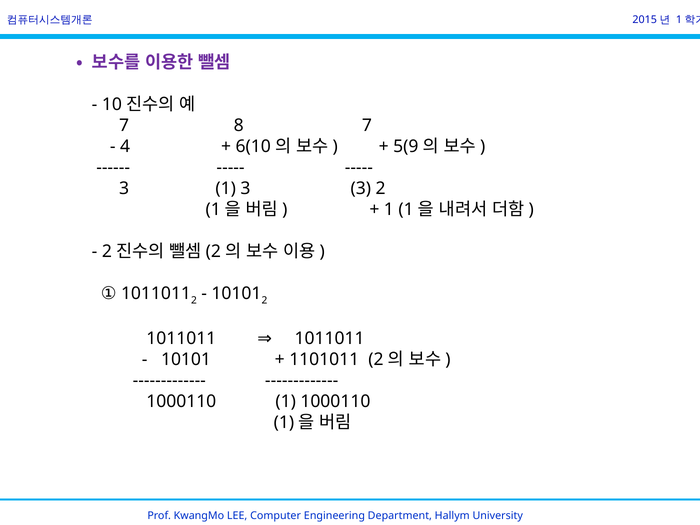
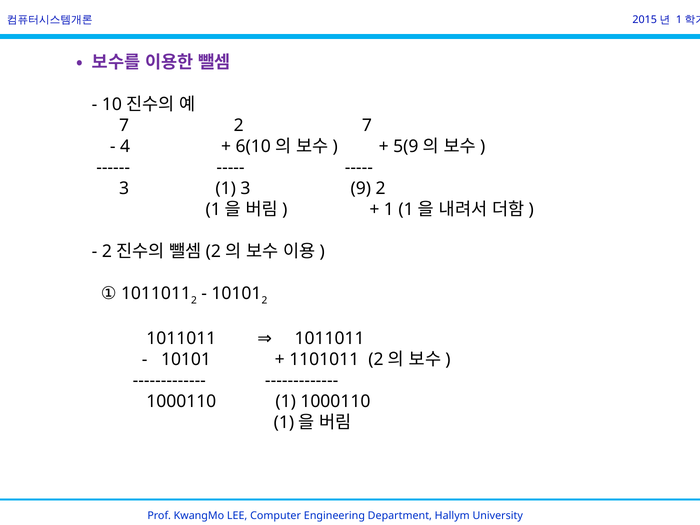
7 8: 8 -> 2
3 3: 3 -> 9
